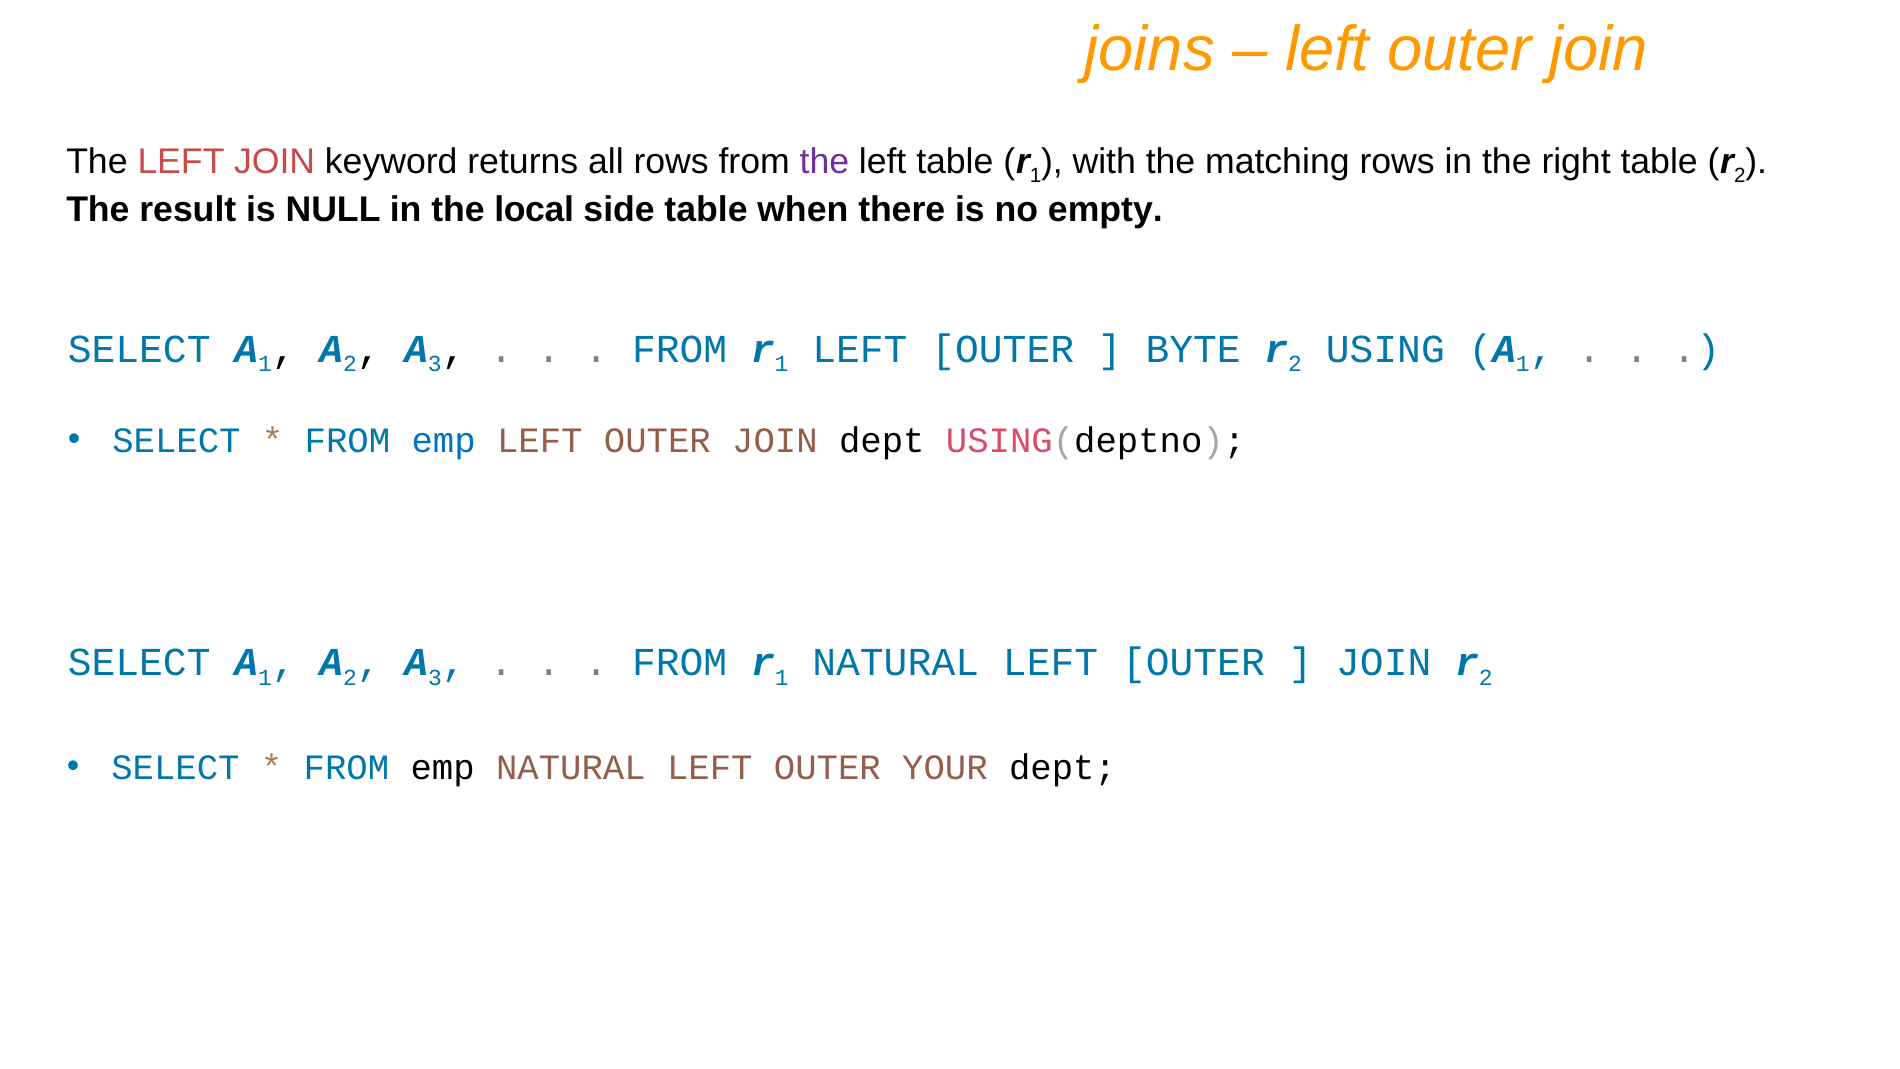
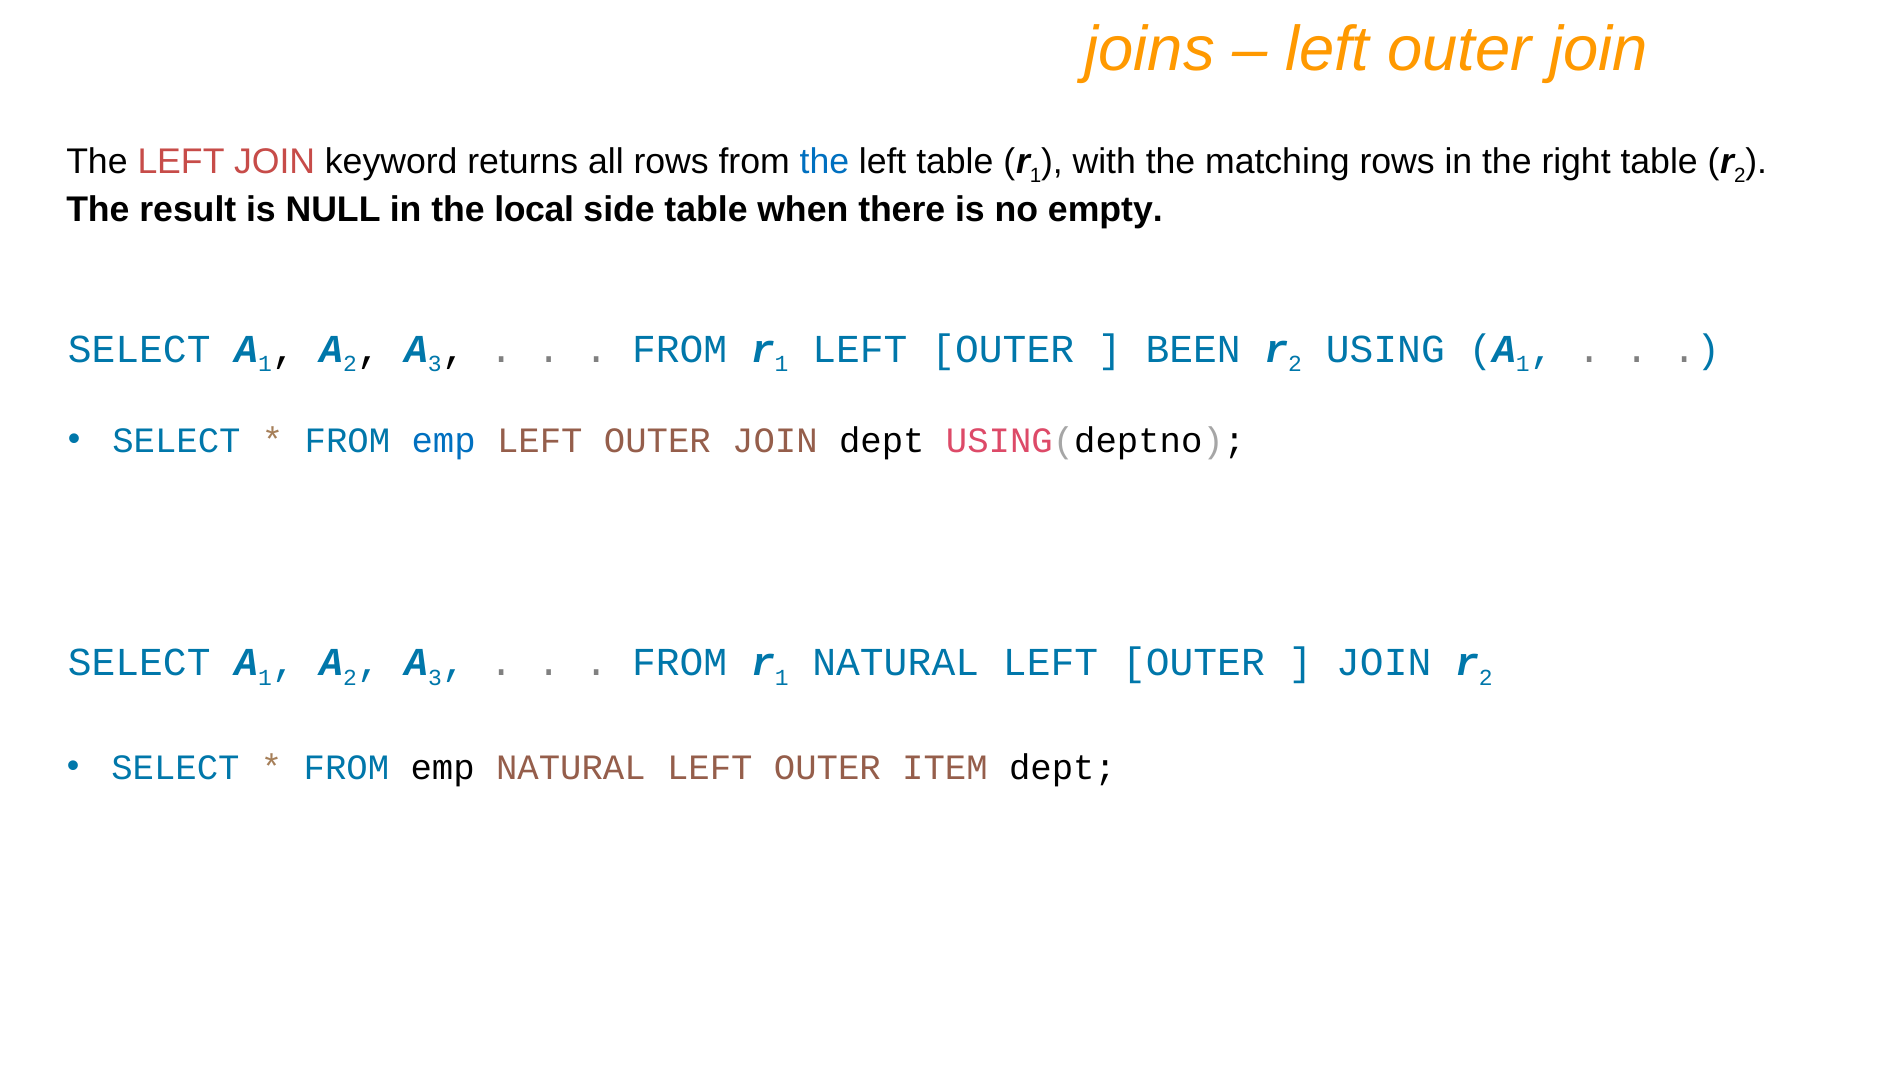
the at (824, 161) colour: purple -> blue
BYTE: BYTE -> BEEN
YOUR: YOUR -> ITEM
